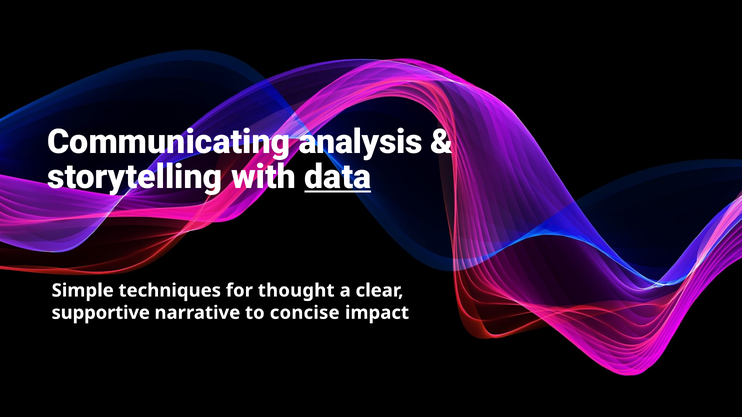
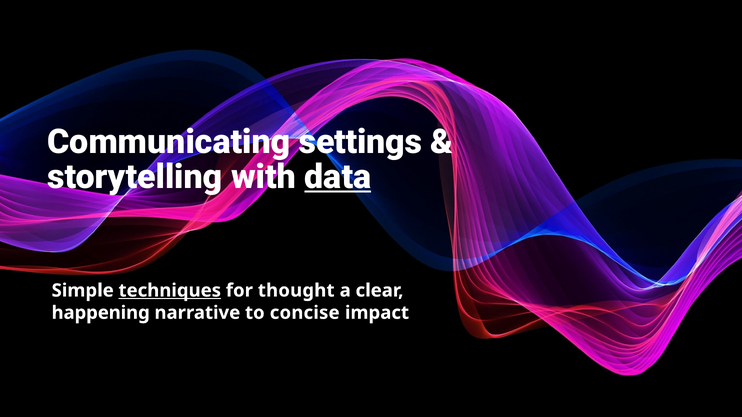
analysis: analysis -> settings
techniques underline: none -> present
supportive: supportive -> happening
